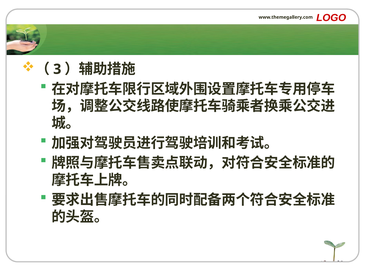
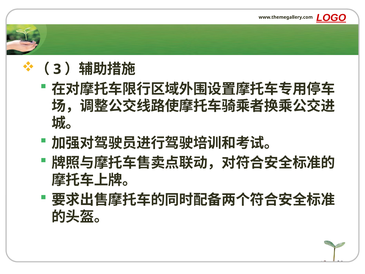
LOGO underline: none -> present
